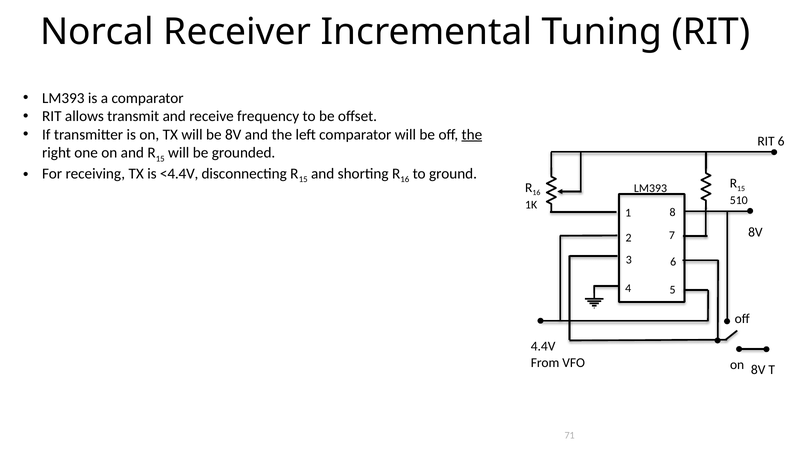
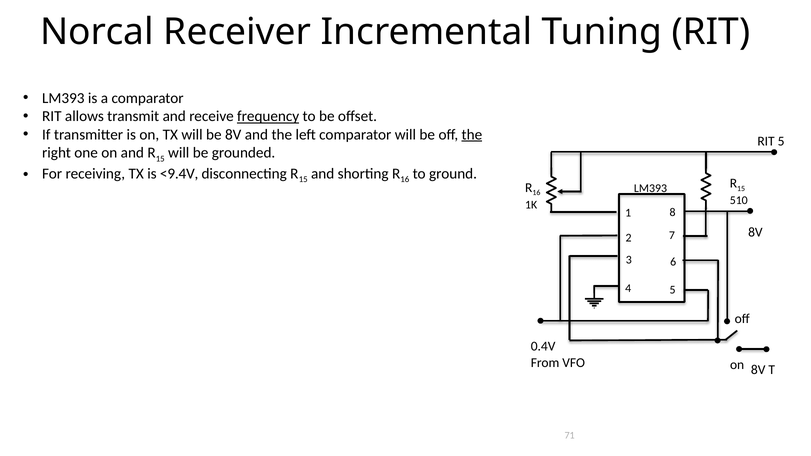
frequency underline: none -> present
RIT 6: 6 -> 5
<4.4V: <4.4V -> <9.4V
4.4V: 4.4V -> 0.4V
